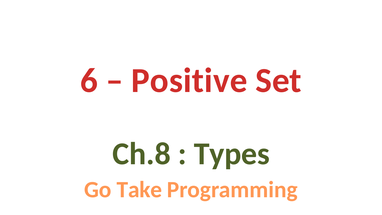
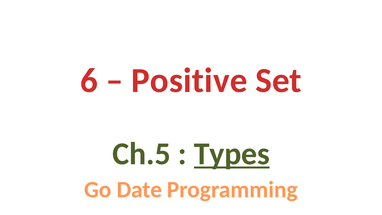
Ch.8: Ch.8 -> Ch.5
Types underline: none -> present
Take: Take -> Date
